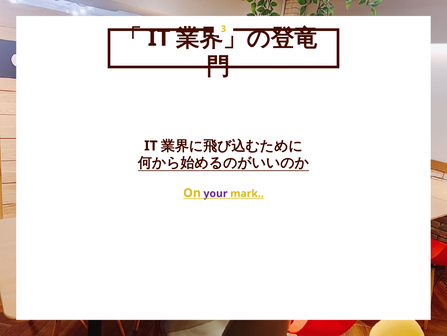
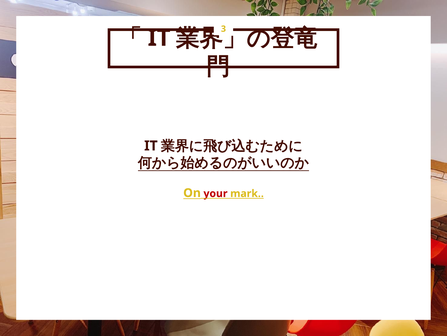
your colour: purple -> red
